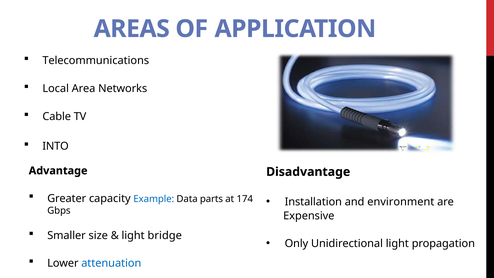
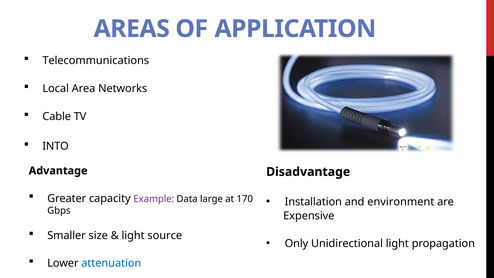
Example colour: blue -> purple
parts: parts -> large
174: 174 -> 170
bridge: bridge -> source
